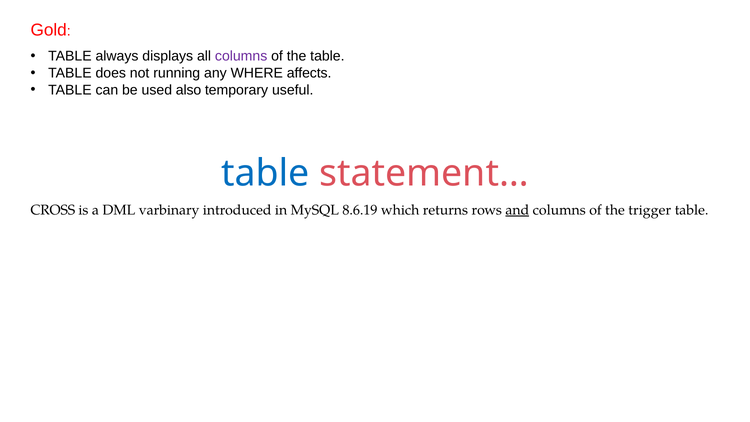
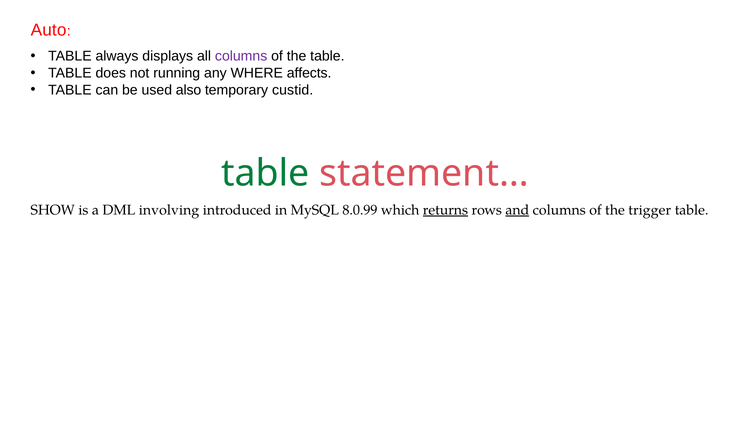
Gold: Gold -> Auto
useful: useful -> custid
table at (265, 173) colour: blue -> green
CROSS: CROSS -> SHOW
varbinary: varbinary -> involving
8.6.19: 8.6.19 -> 8.0.99
returns underline: none -> present
